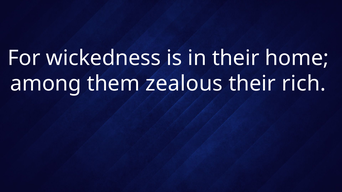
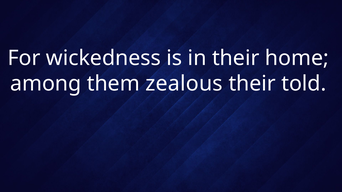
rich: rich -> told
